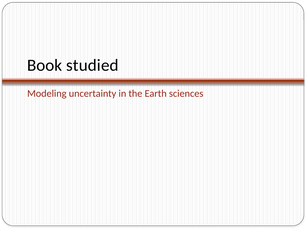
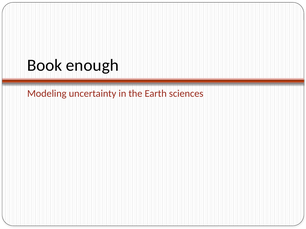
studied: studied -> enough
